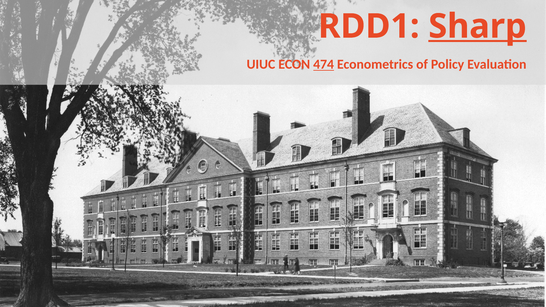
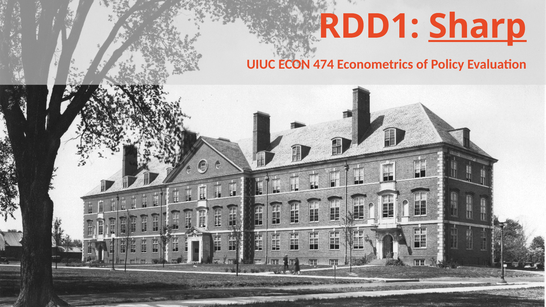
474 underline: present -> none
